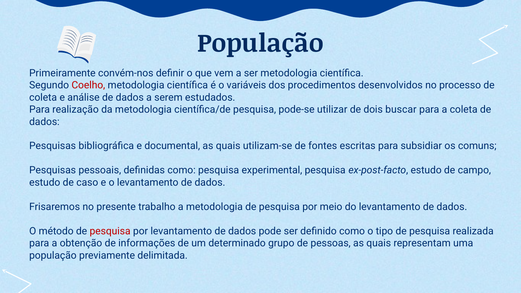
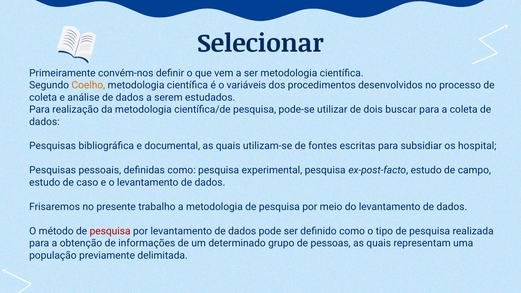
População at (260, 44): População -> Selecionar
Coelho colour: red -> orange
comuns: comuns -> hospital
